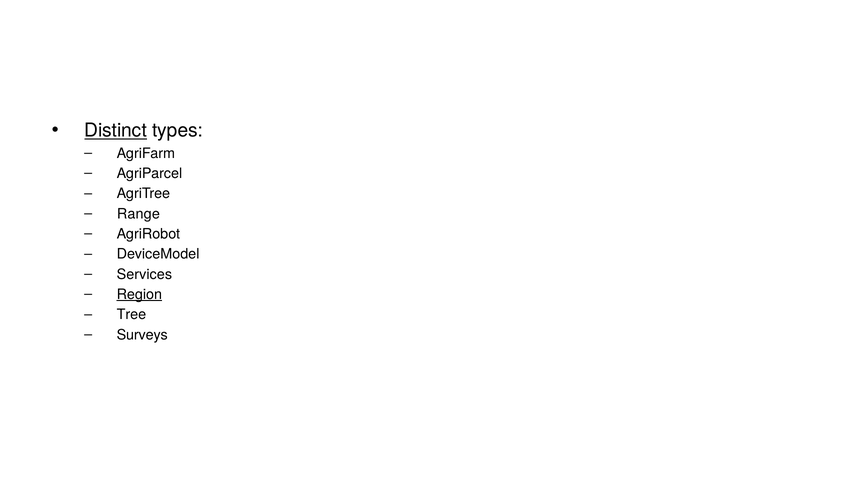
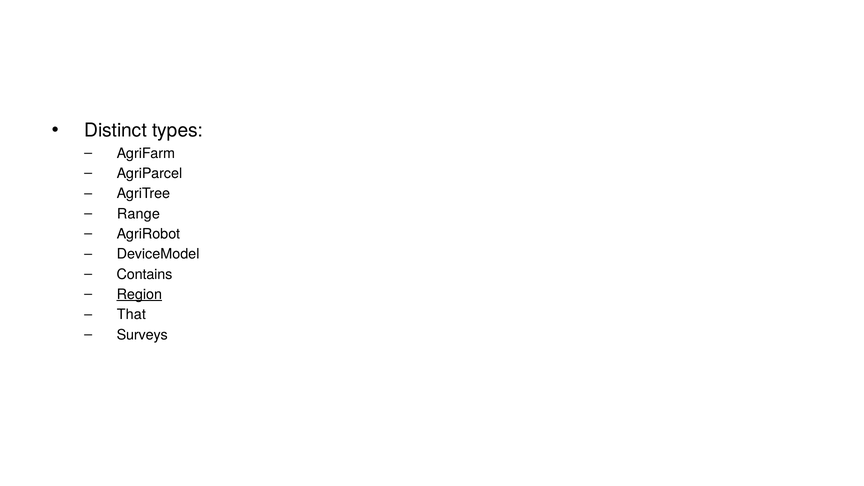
Distinct underline: present -> none
Services: Services -> Contains
Tree: Tree -> That
